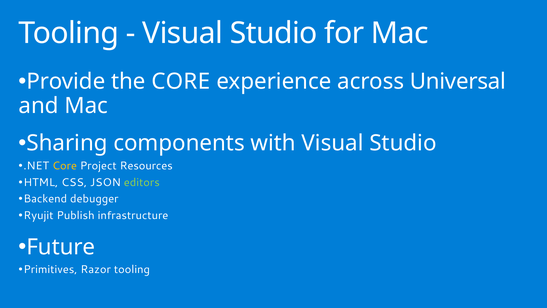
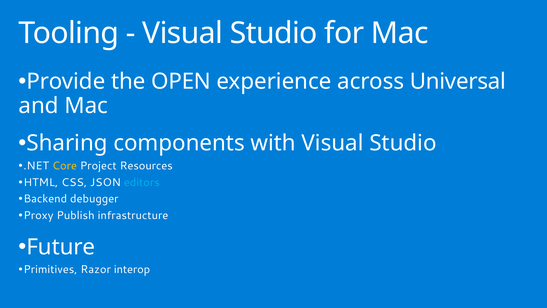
the CORE: CORE -> OPEN
editors colour: light green -> light blue
Ryujit: Ryujit -> Proxy
Razor tooling: tooling -> interop
